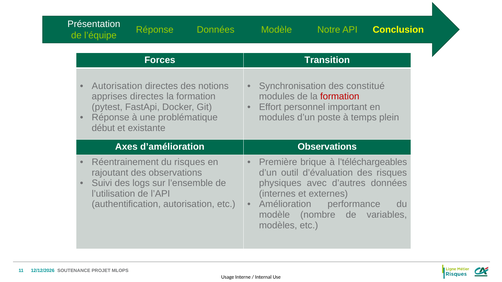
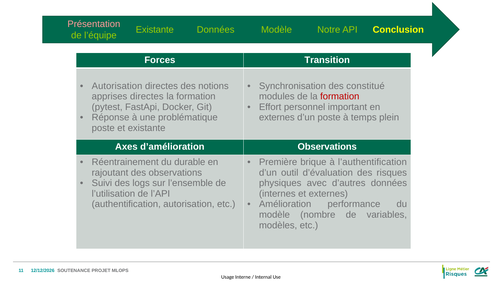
Présentation colour: white -> pink
Réponse at (155, 30): Réponse -> Existante
modules at (277, 118): modules -> externes
début at (103, 128): début -> poste
du risques: risques -> durable
l’téléchargeables: l’téléchargeables -> l’authentification
